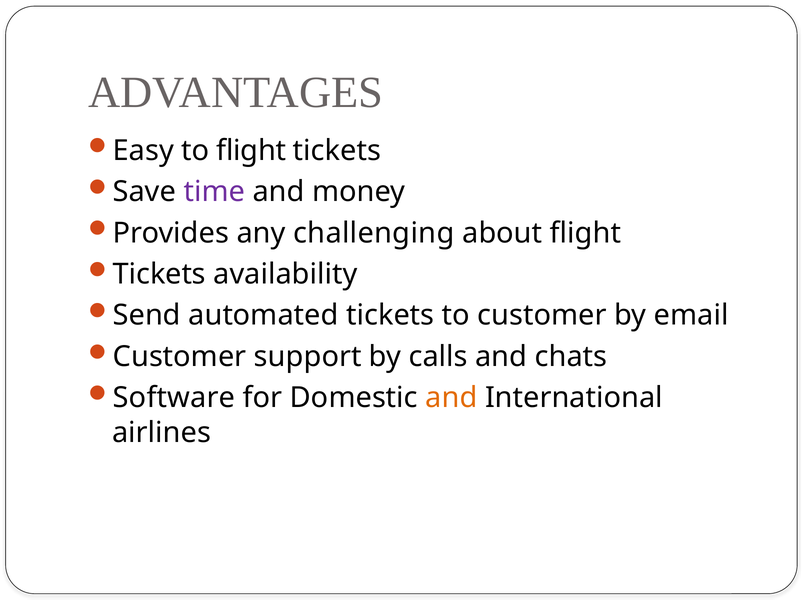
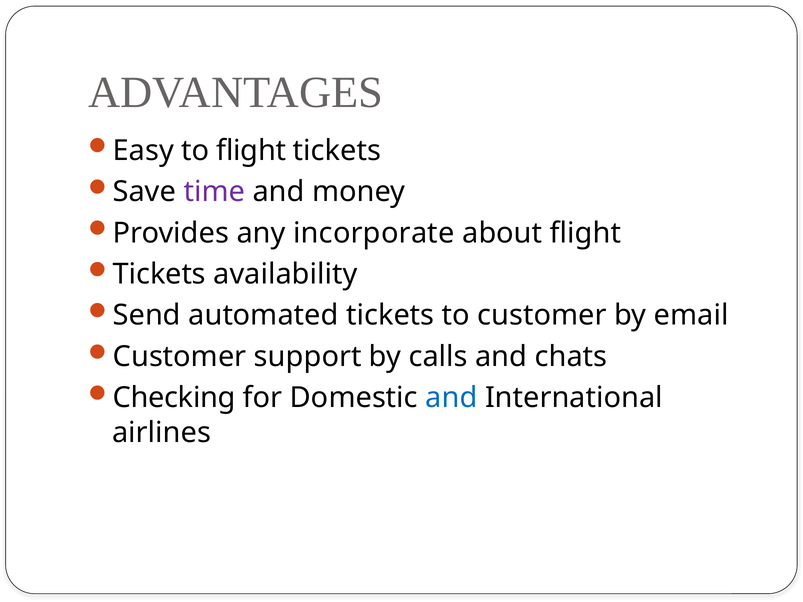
challenging: challenging -> incorporate
Software: Software -> Checking
and at (451, 398) colour: orange -> blue
